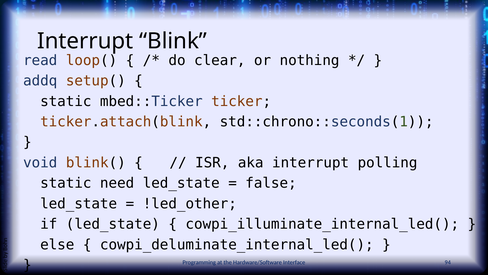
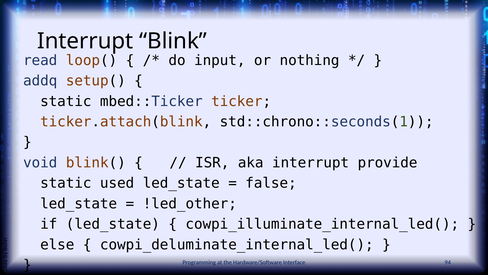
clear: clear -> input
polling: polling -> provide
need: need -> used
